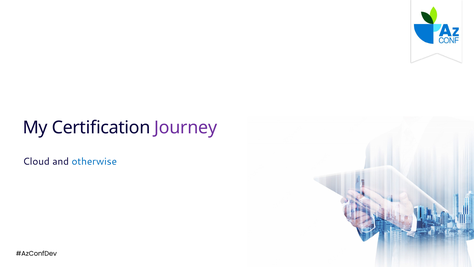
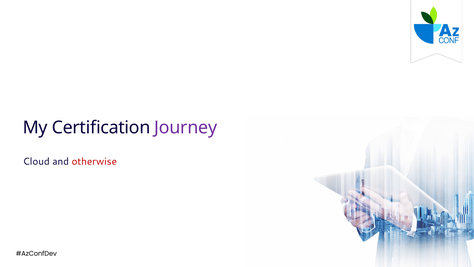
otherwise colour: blue -> red
